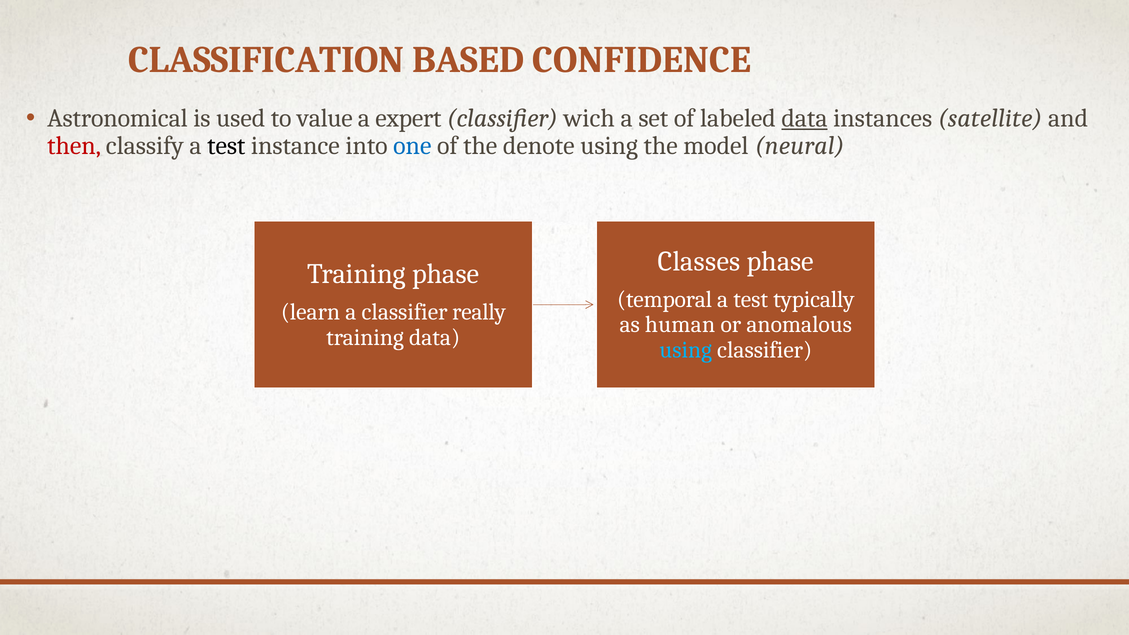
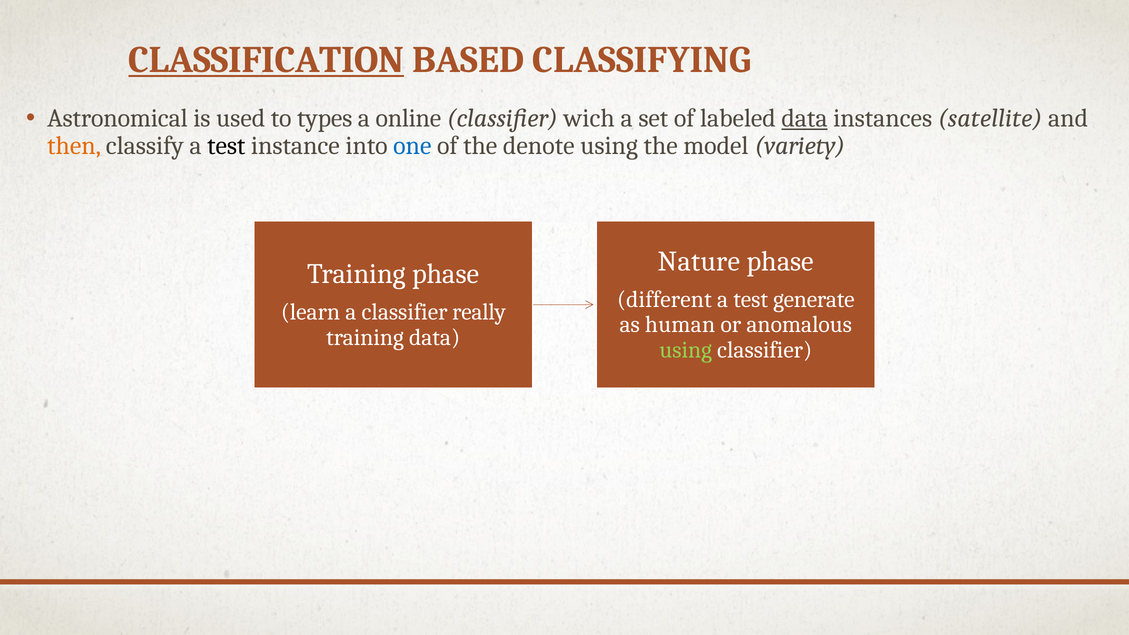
CLASSIFICATION underline: none -> present
CONFIDENCE: CONFIDENCE -> CLASSIFYING
value: value -> types
expert: expert -> online
then colour: red -> orange
neural: neural -> variety
Classes: Classes -> Nature
temporal: temporal -> different
typically: typically -> generate
using at (686, 350) colour: light blue -> light green
